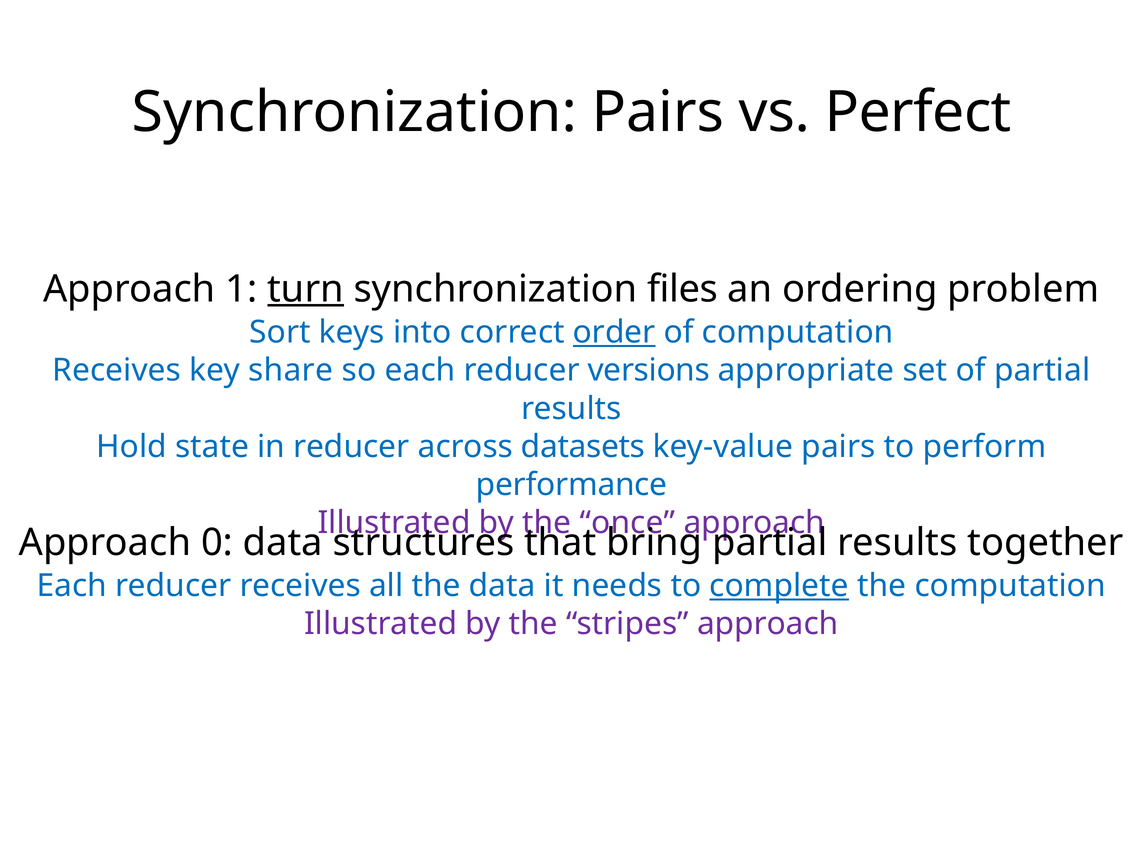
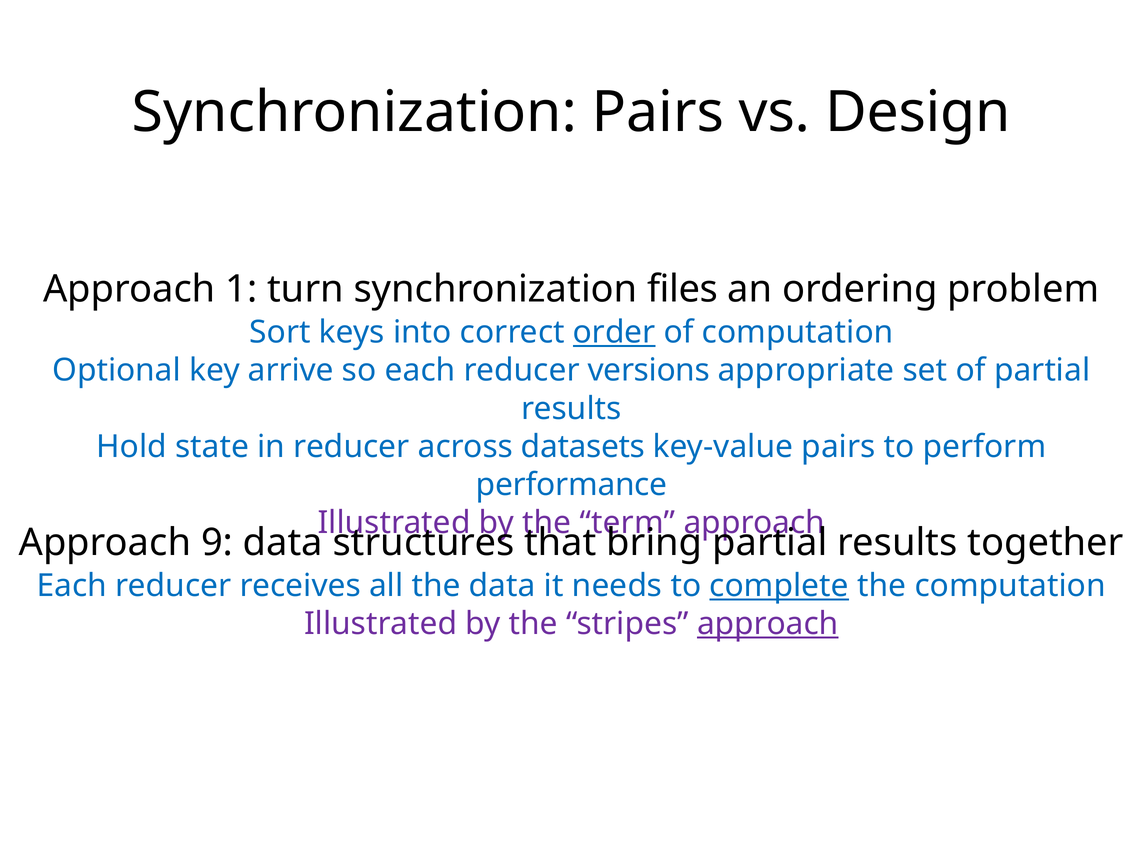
Perfect: Perfect -> Design
turn underline: present -> none
Receives at (117, 371): Receives -> Optional
share: share -> arrive
once: once -> term
0: 0 -> 9
approach at (768, 624) underline: none -> present
